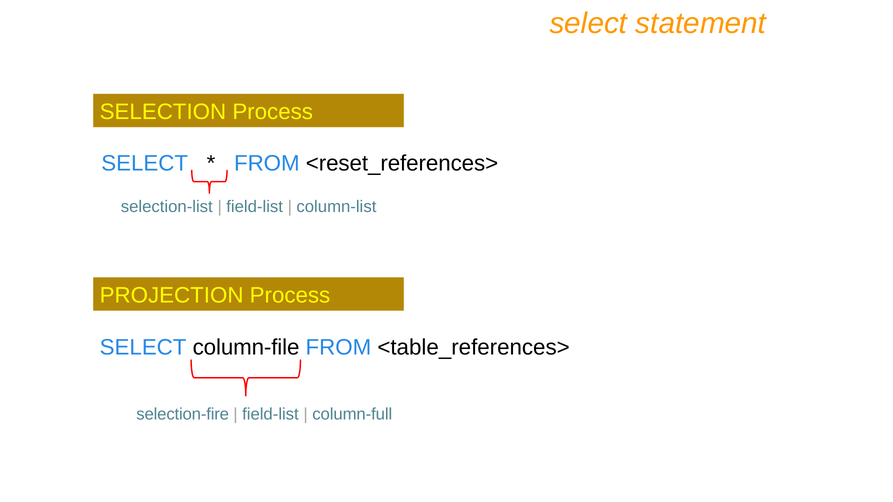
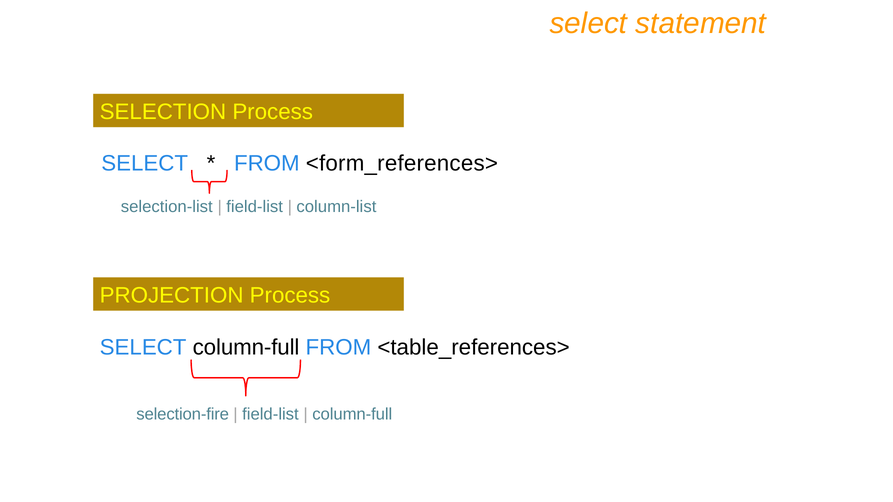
<reset_references>: <reset_references> -> <form_references>
SELECT column-file: column-file -> column-full
